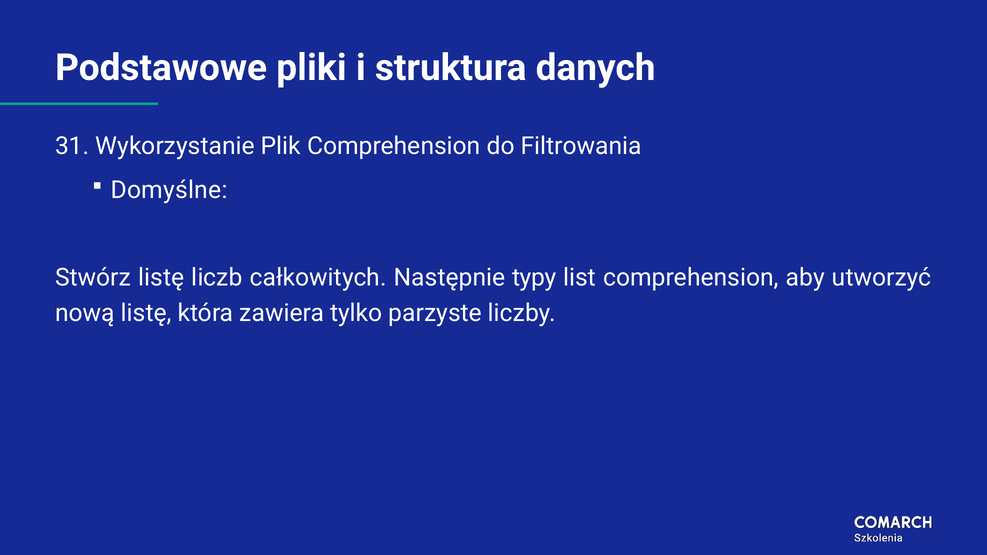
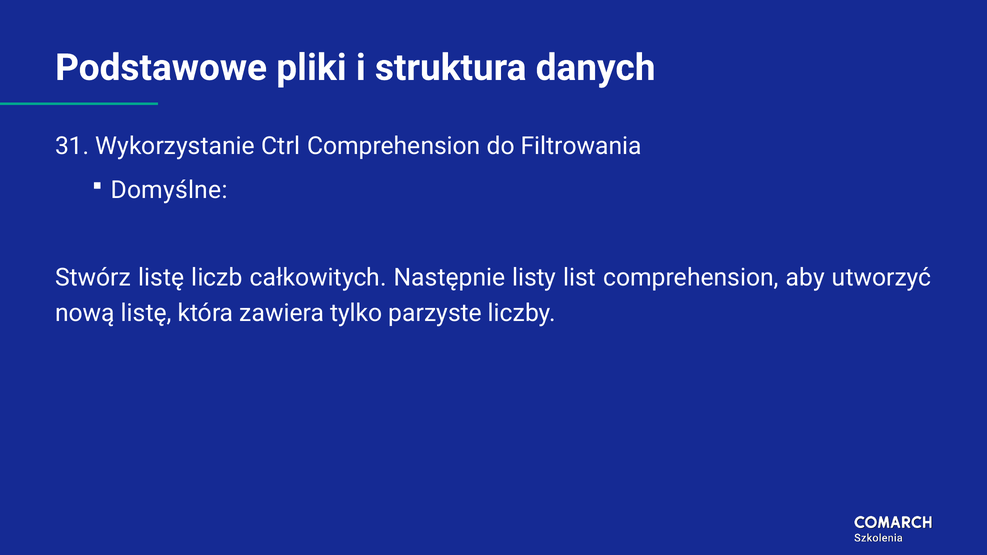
Plik: Plik -> Ctrl
typy: typy -> listy
